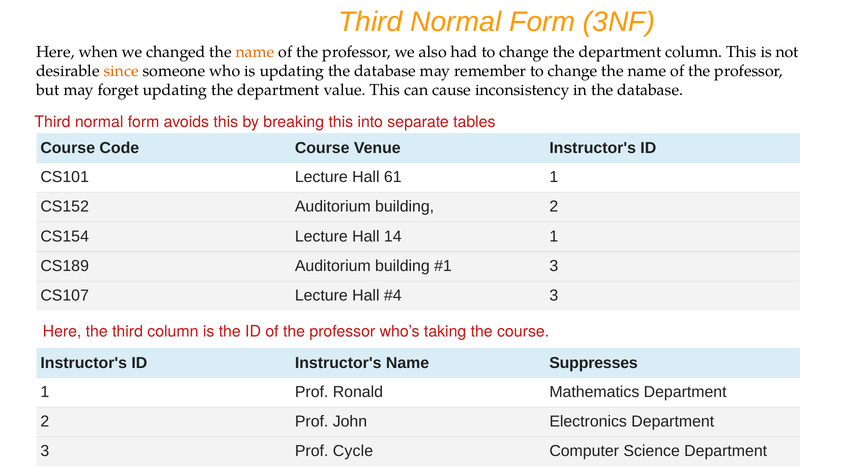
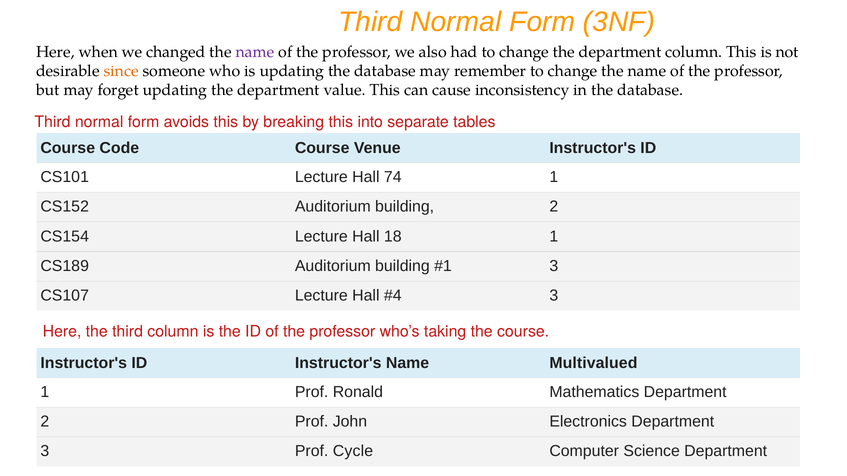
name at (255, 52) colour: orange -> purple
61: 61 -> 74
14: 14 -> 18
Suppresses: Suppresses -> Multivalued
